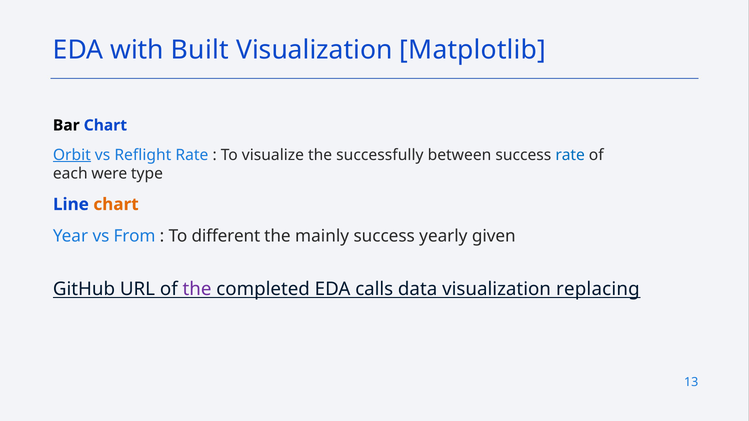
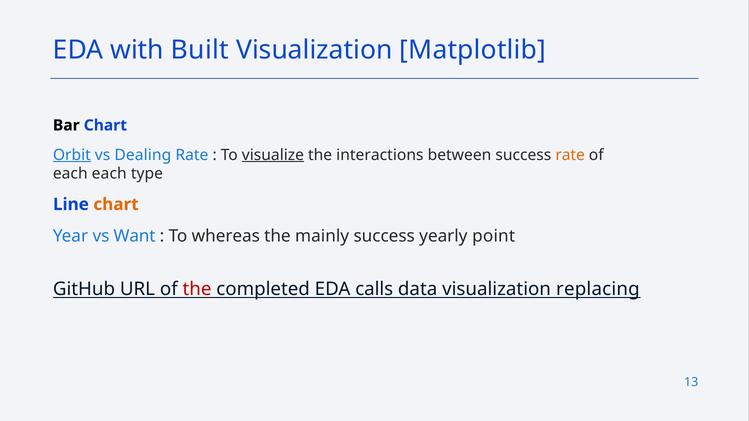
Reflight: Reflight -> Dealing
visualize underline: none -> present
successfully: successfully -> interactions
rate at (570, 155) colour: blue -> orange
each were: were -> each
From: From -> Want
different: different -> whereas
given: given -> point
the at (197, 289) colour: purple -> red
